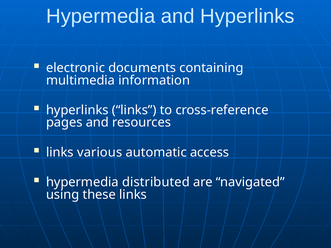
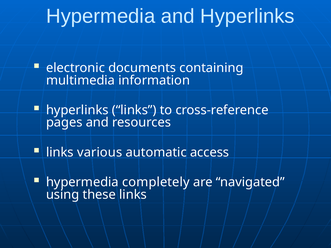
distributed: distributed -> completely
